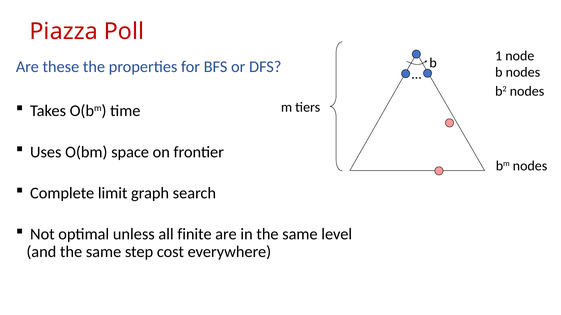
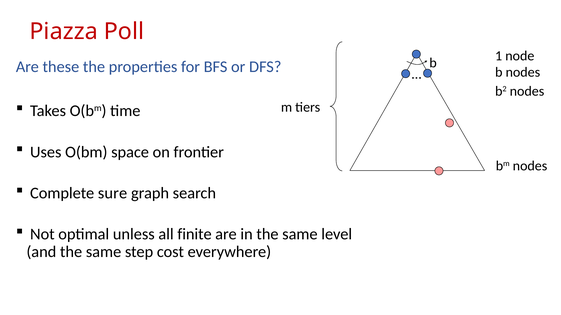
limit: limit -> sure
